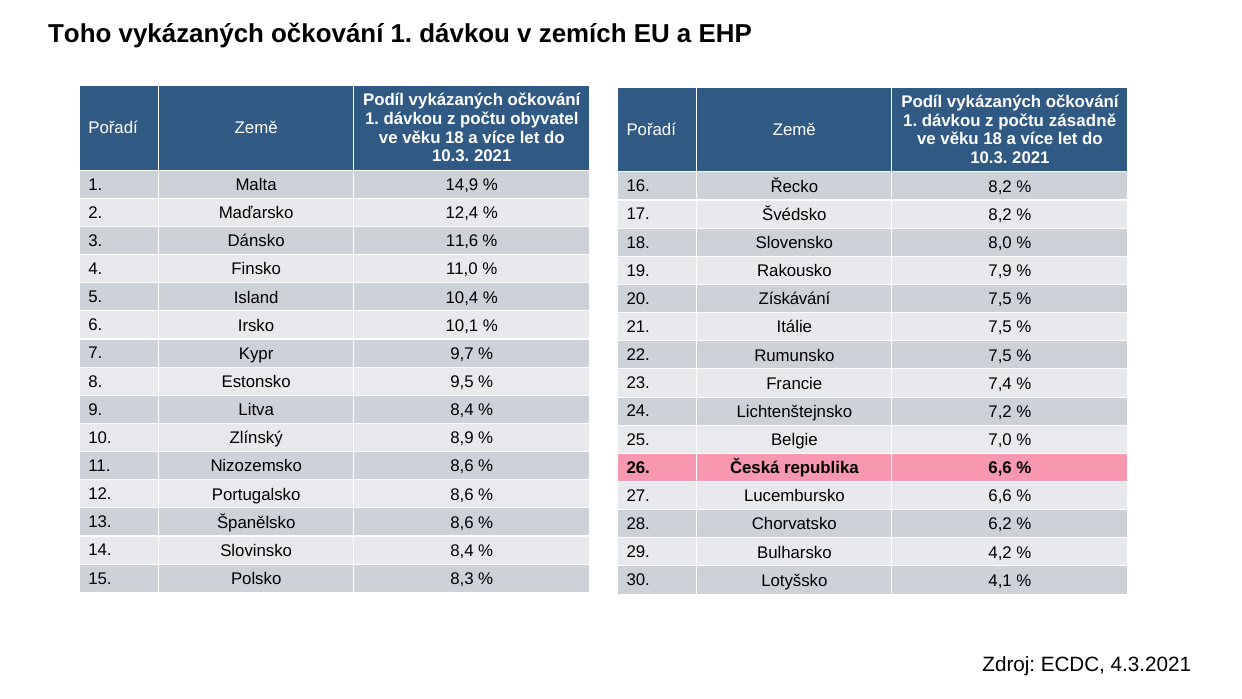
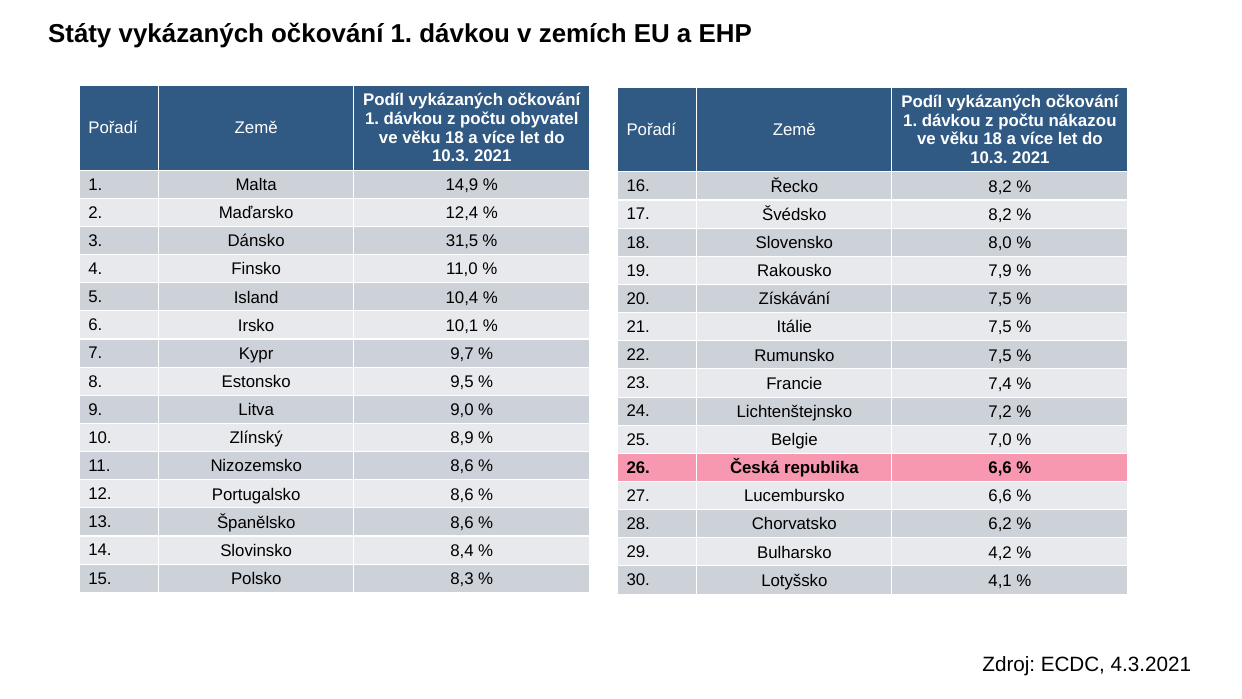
Toho: Toho -> Státy
zásadně: zásadně -> nákazou
11,6: 11,6 -> 31,5
Litva 8,4: 8,4 -> 9,0
